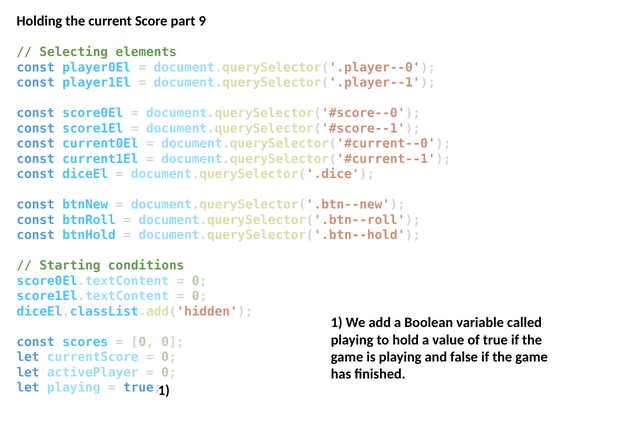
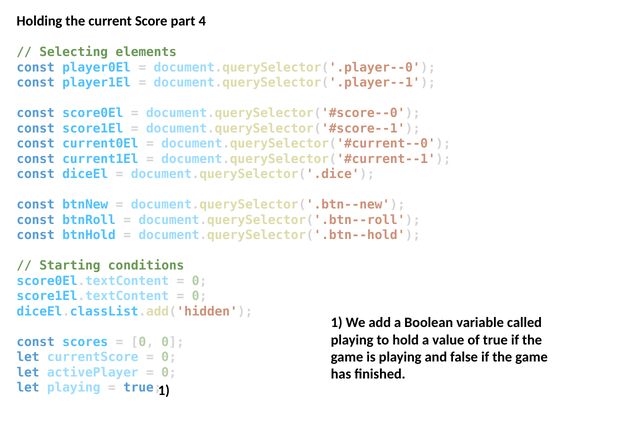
9: 9 -> 4
